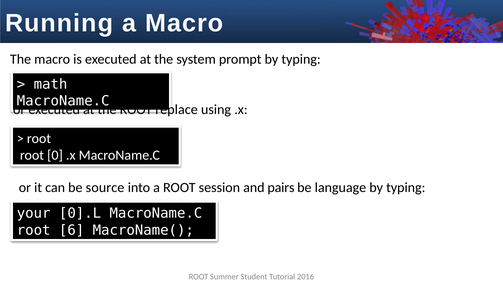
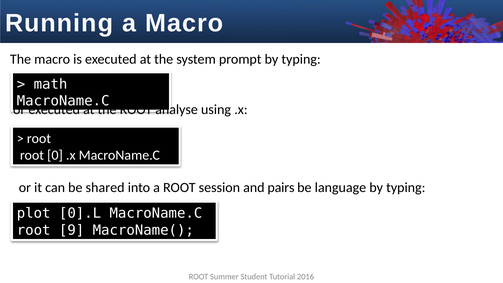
replace: replace -> analyse
source: source -> shared
your: your -> plot
6: 6 -> 9
